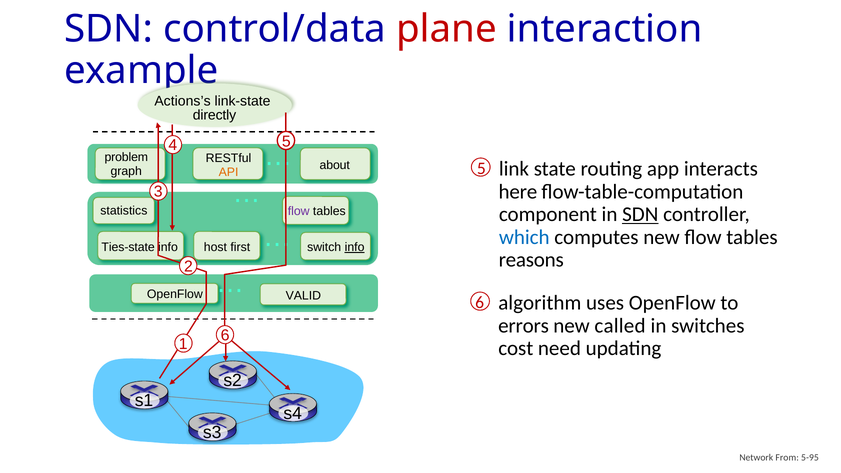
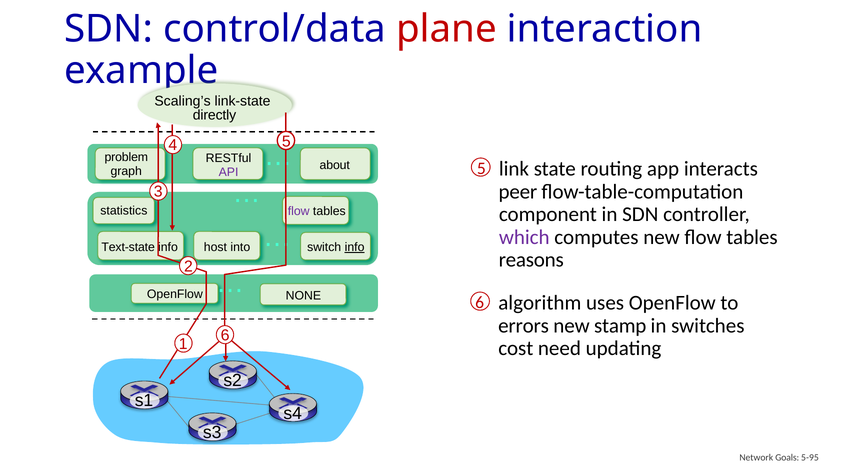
Actions’s: Actions’s -> Scaling’s
API colour: orange -> purple
here: here -> peer
SDN at (640, 214) underline: present -> none
which colour: blue -> purple
Ties-state: Ties-state -> Text-state
first: first -> into
VALID: VALID -> NONE
called: called -> stamp
From: From -> Goals
